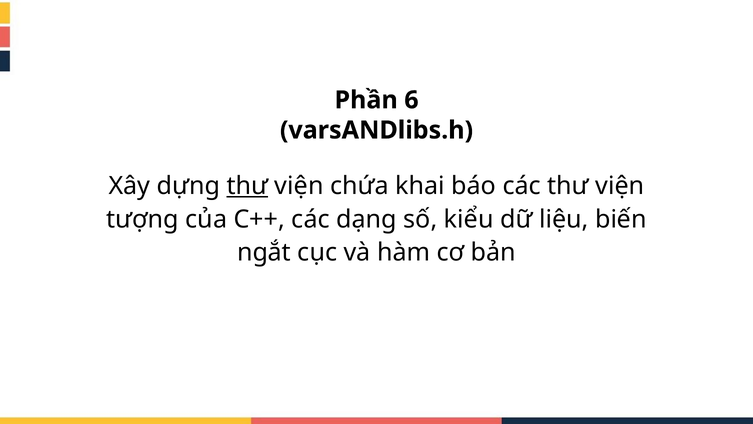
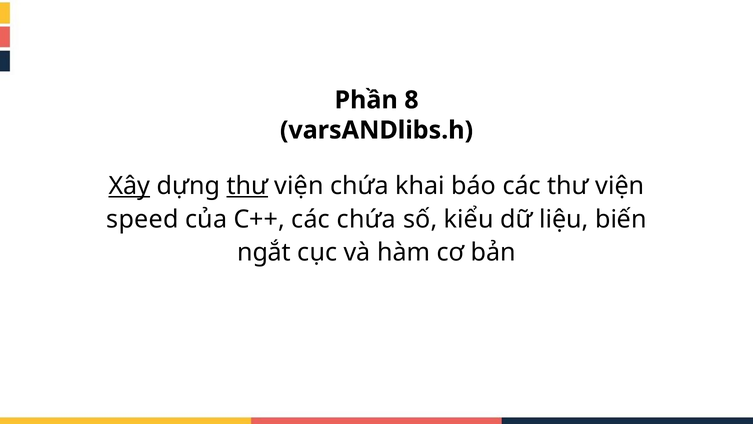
6: 6 -> 8
Xây underline: none -> present
tượng: tượng -> speed
các dạng: dạng -> chứa
